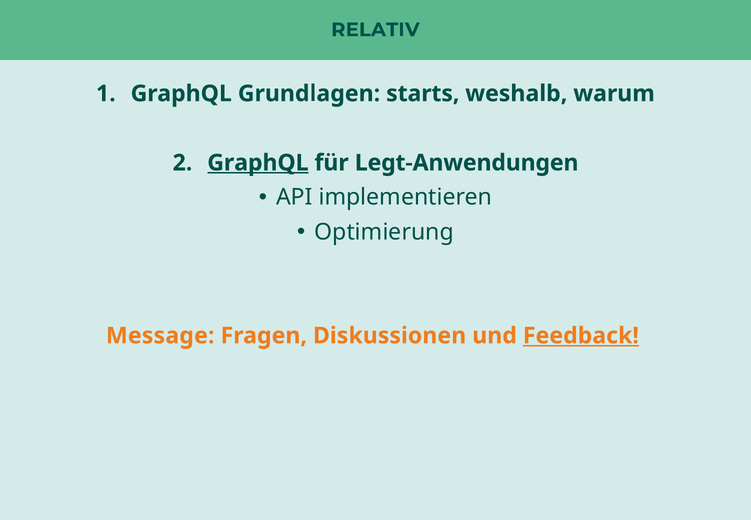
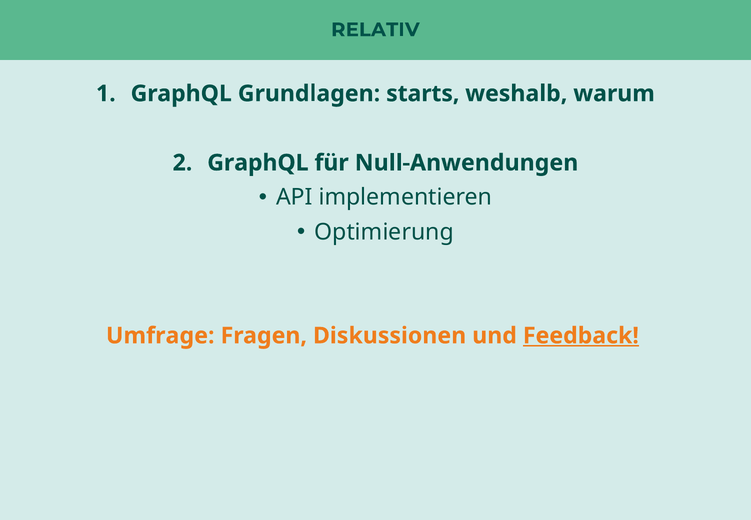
GraphQL at (258, 163) underline: present -> none
Legt-Anwendungen: Legt-Anwendungen -> Null-Anwendungen
Message: Message -> Umfrage
